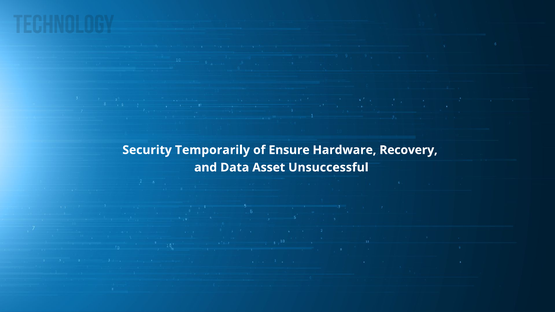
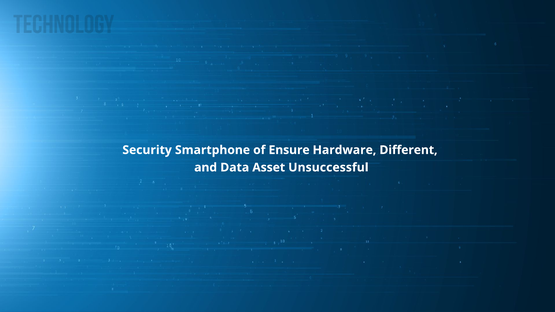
Temporarily: Temporarily -> Smartphone
Recovery: Recovery -> Different
